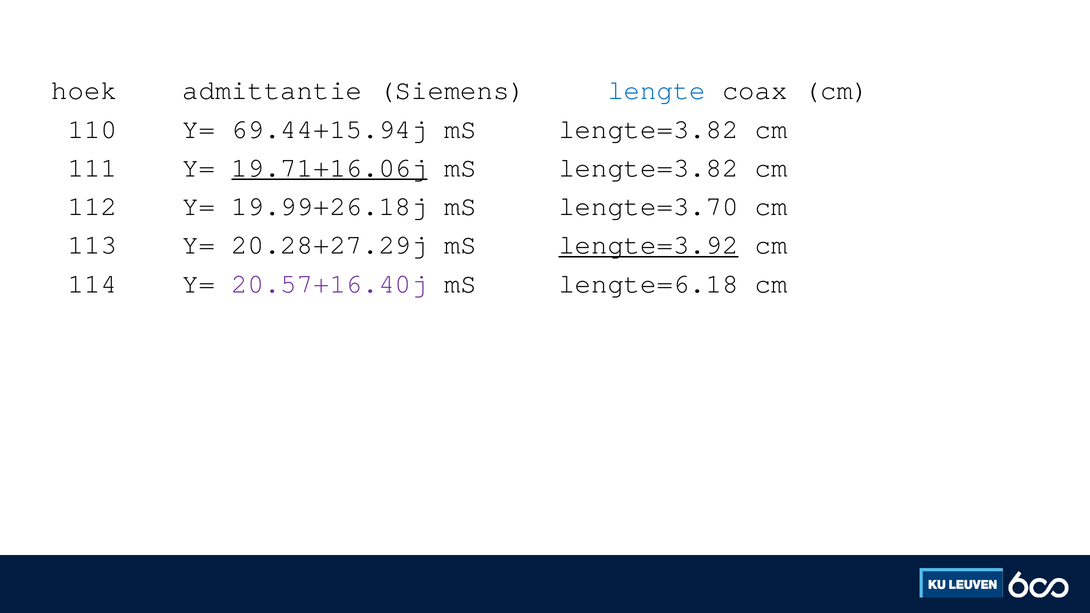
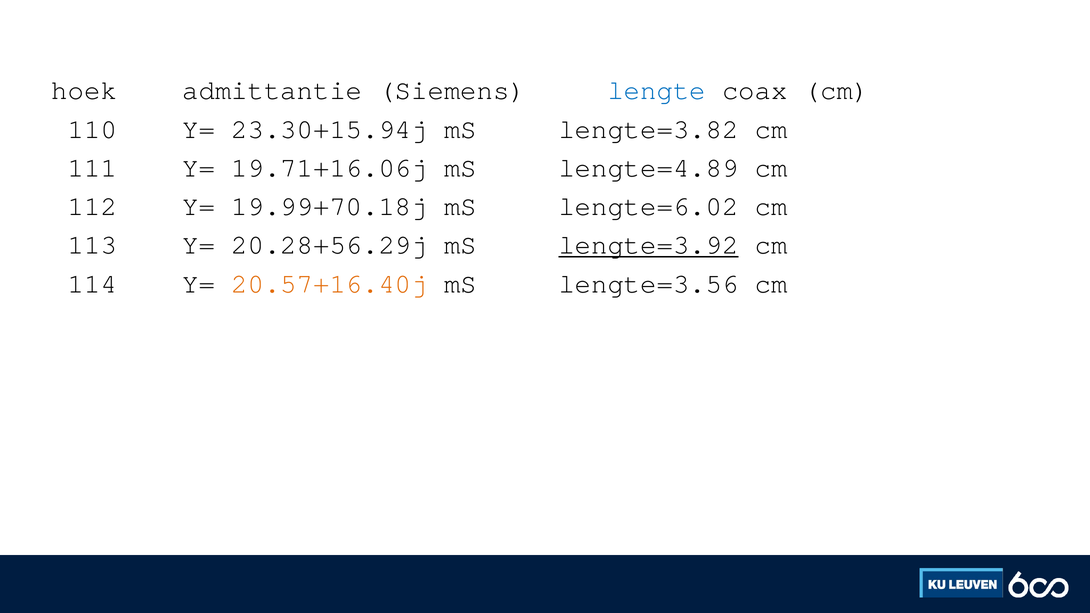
69.44+15.94j: 69.44+15.94j -> 23.30+15.94j
19.71+16.06j underline: present -> none
lengte=3.82 at (648, 168): lengte=3.82 -> lengte=4.89
19.99+26.18j: 19.99+26.18j -> 19.99+70.18j
lengte=3.70: lengte=3.70 -> lengte=6.02
20.28+27.29j: 20.28+27.29j -> 20.28+56.29j
20.57+16.40j colour: purple -> orange
lengte=6.18: lengte=6.18 -> lengte=3.56
